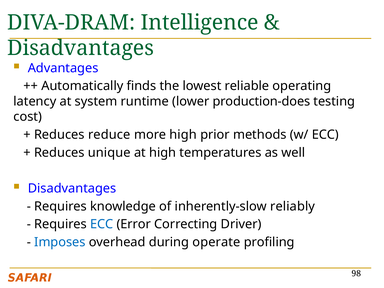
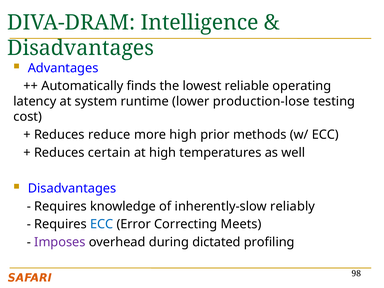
production-does: production-does -> production-lose
unique: unique -> certain
Driver: Driver -> Meets
Imposes colour: blue -> purple
operate: operate -> dictated
